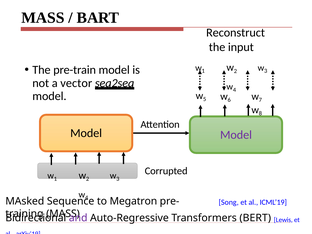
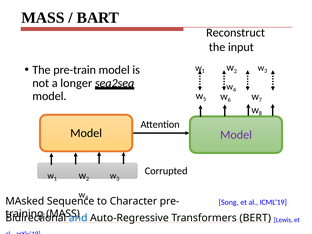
vector: vector -> longer
Megatron: Megatron -> Character
and colour: purple -> blue
